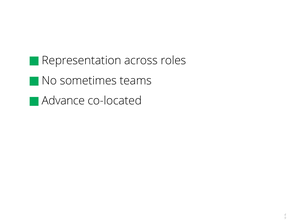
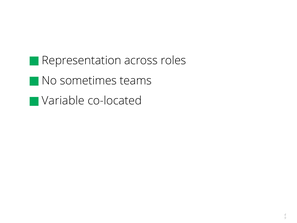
Advance: Advance -> Variable
